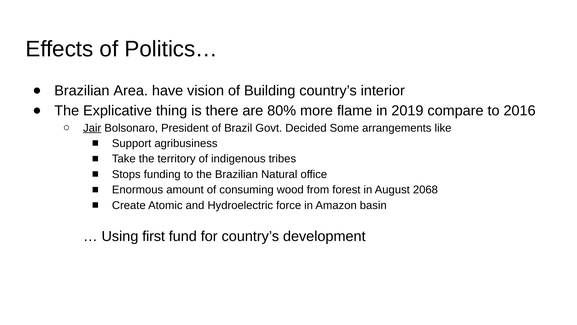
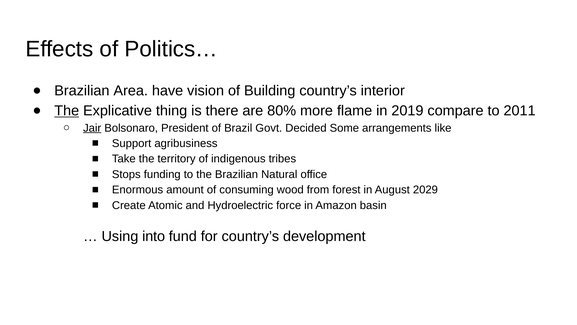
The at (67, 111) underline: none -> present
2016: 2016 -> 2011
2068: 2068 -> 2029
first: first -> into
